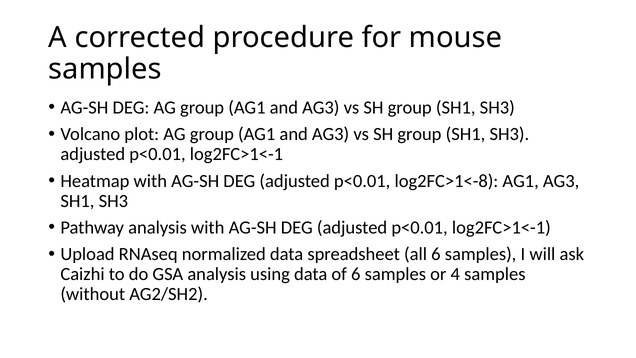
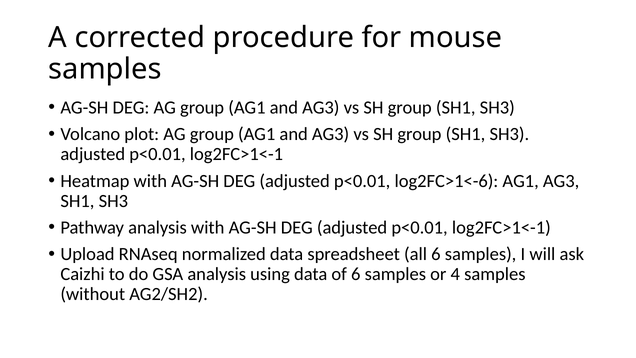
log2FC>1<-8: log2FC>1<-8 -> log2FC>1<-6
